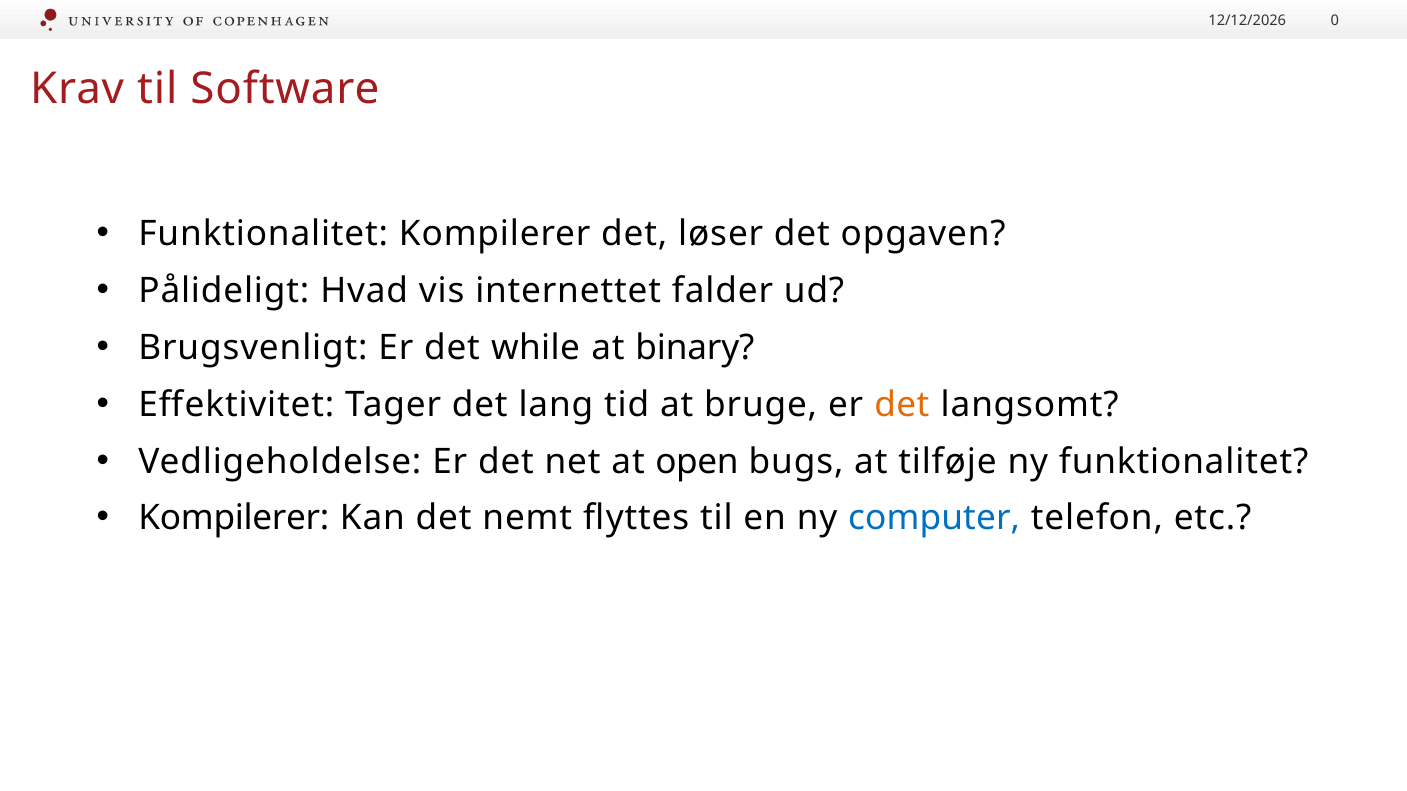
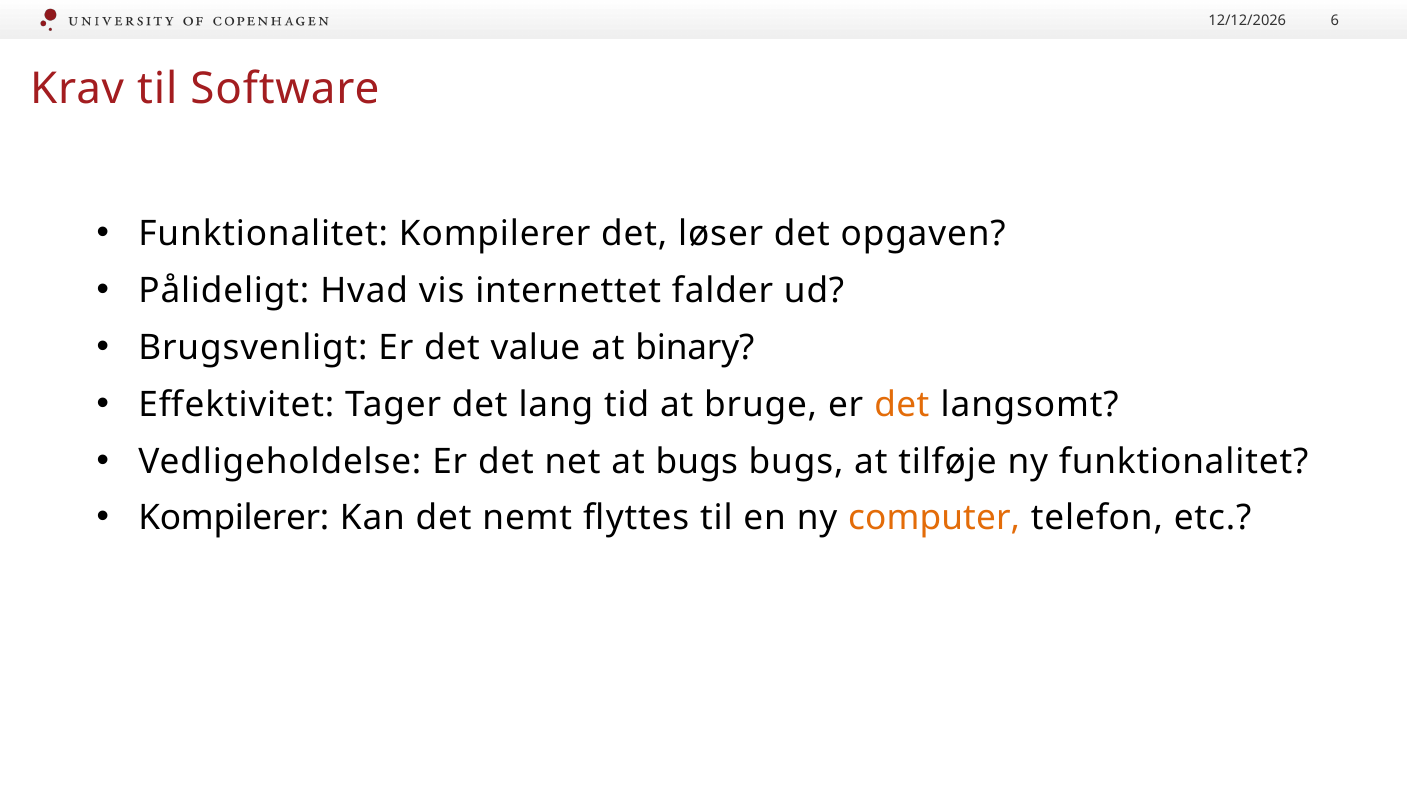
0: 0 -> 6
while: while -> value
at open: open -> bugs
computer colour: blue -> orange
